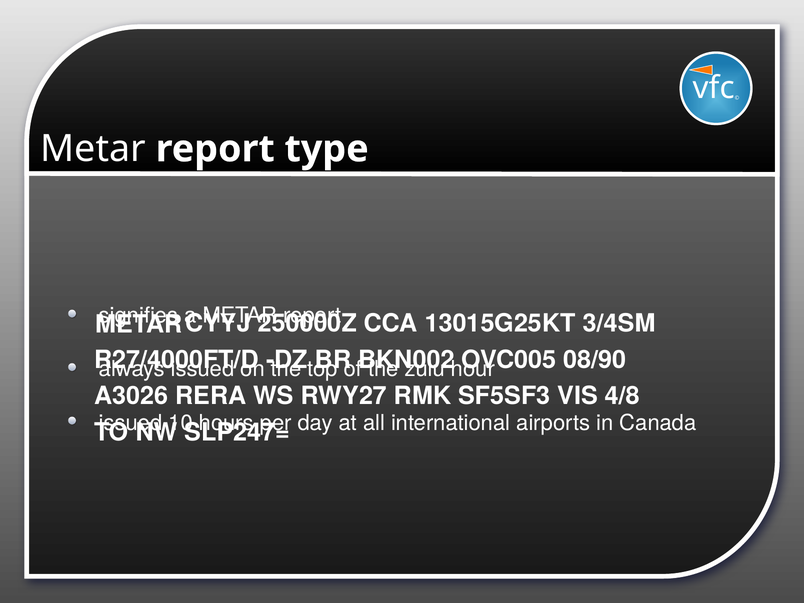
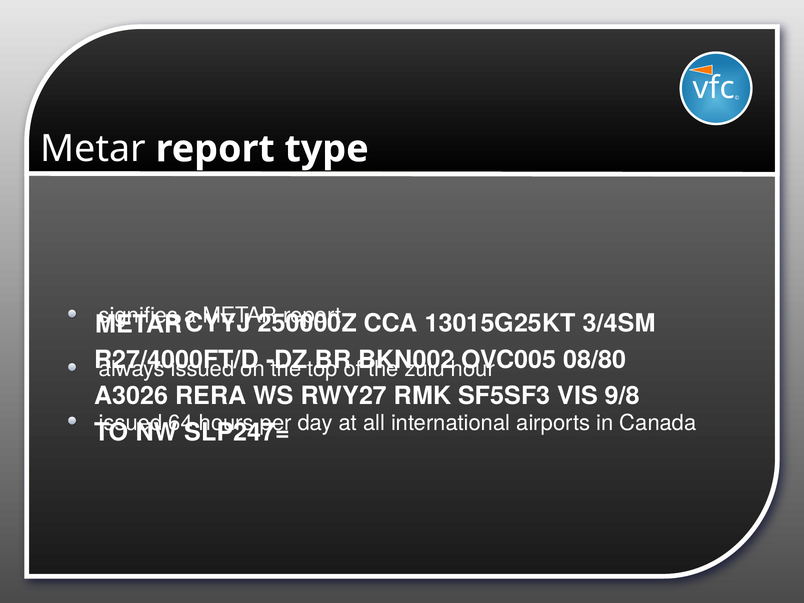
08/90: 08/90 -> 08/80
4/8: 4/8 -> 9/8
10: 10 -> 64
